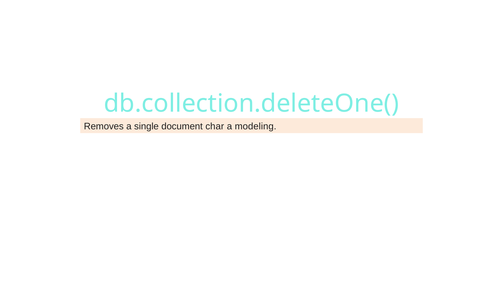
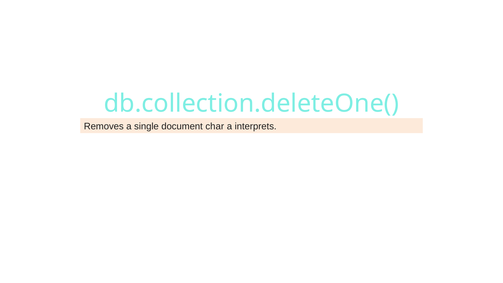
modeling: modeling -> interprets
